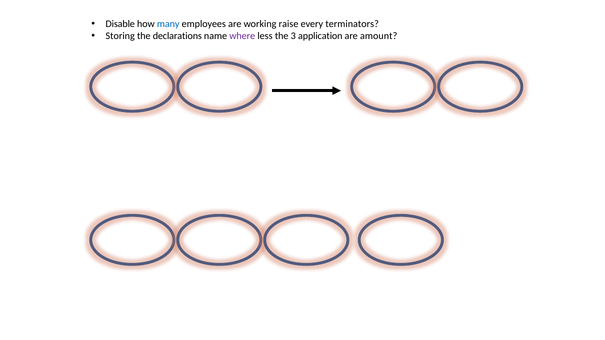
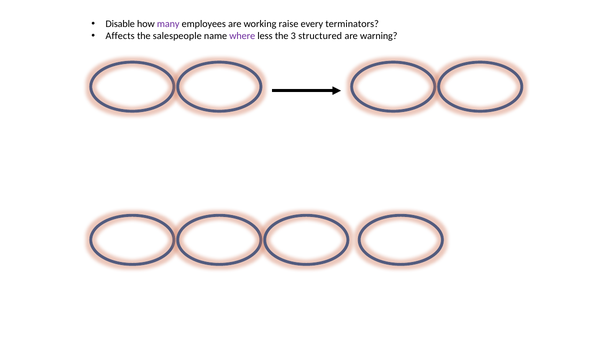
many colour: blue -> purple
Storing: Storing -> Affects
declarations: declarations -> salespeople
application: application -> structured
amount: amount -> warning
